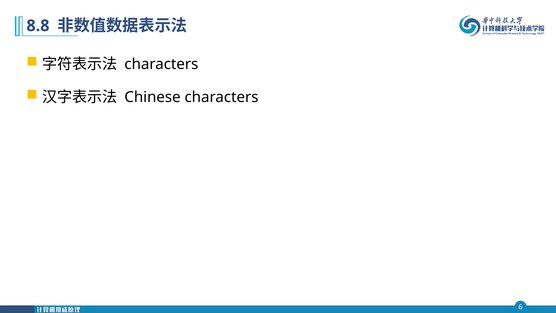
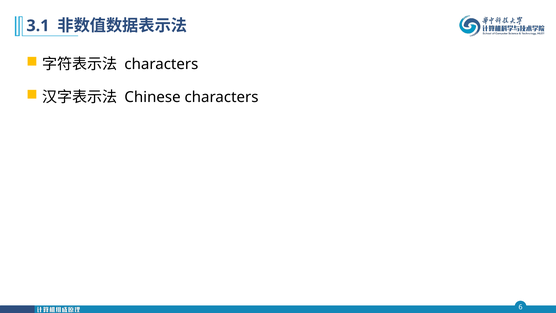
8.8: 8.8 -> 3.1
